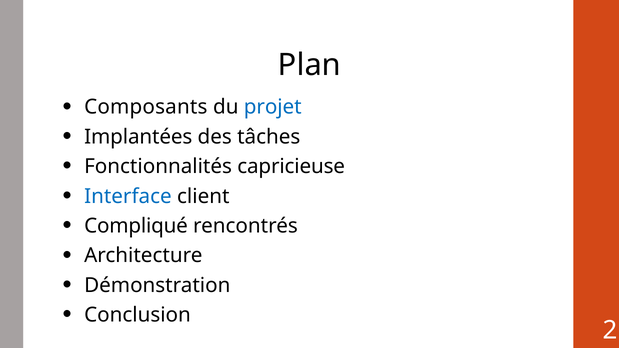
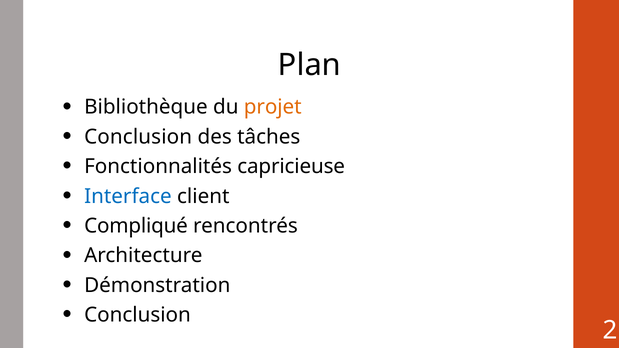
Composants: Composants -> Bibliothèque
projet colour: blue -> orange
Implantées at (138, 137): Implantées -> Conclusion
